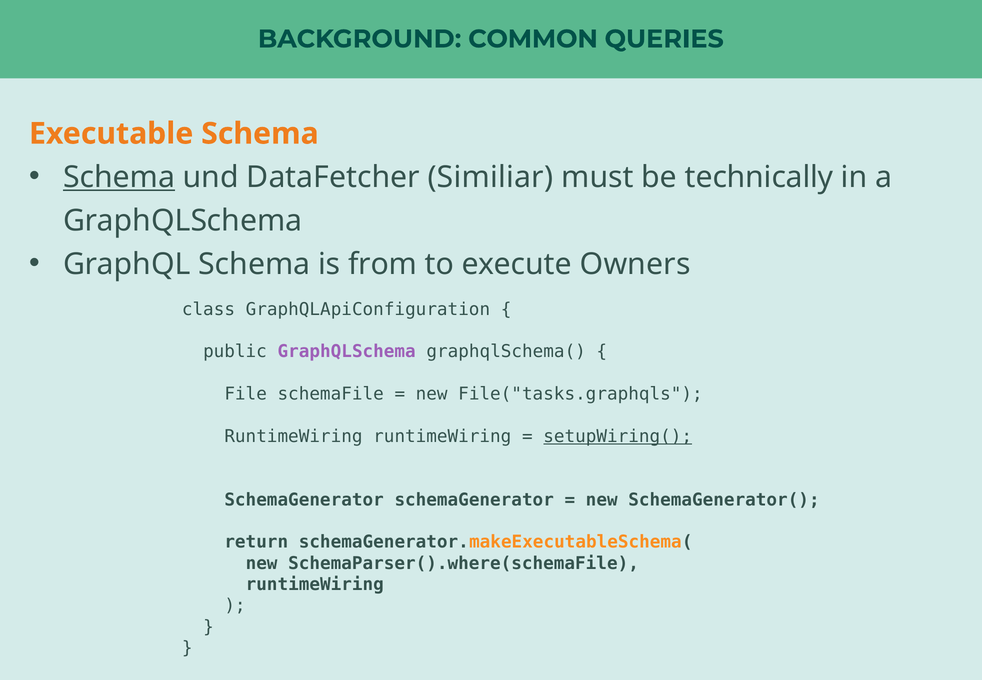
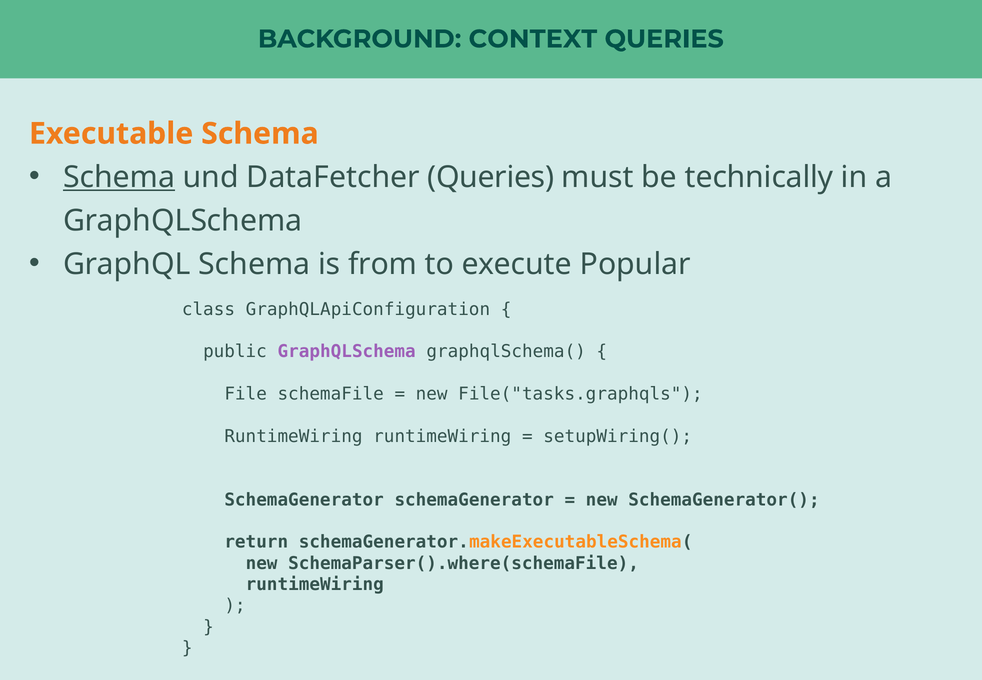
COMMON: COMMON -> CONTEXT
DataFetcher Similiar: Similiar -> Queries
Owners: Owners -> Popular
setupWiring( underline: present -> none
